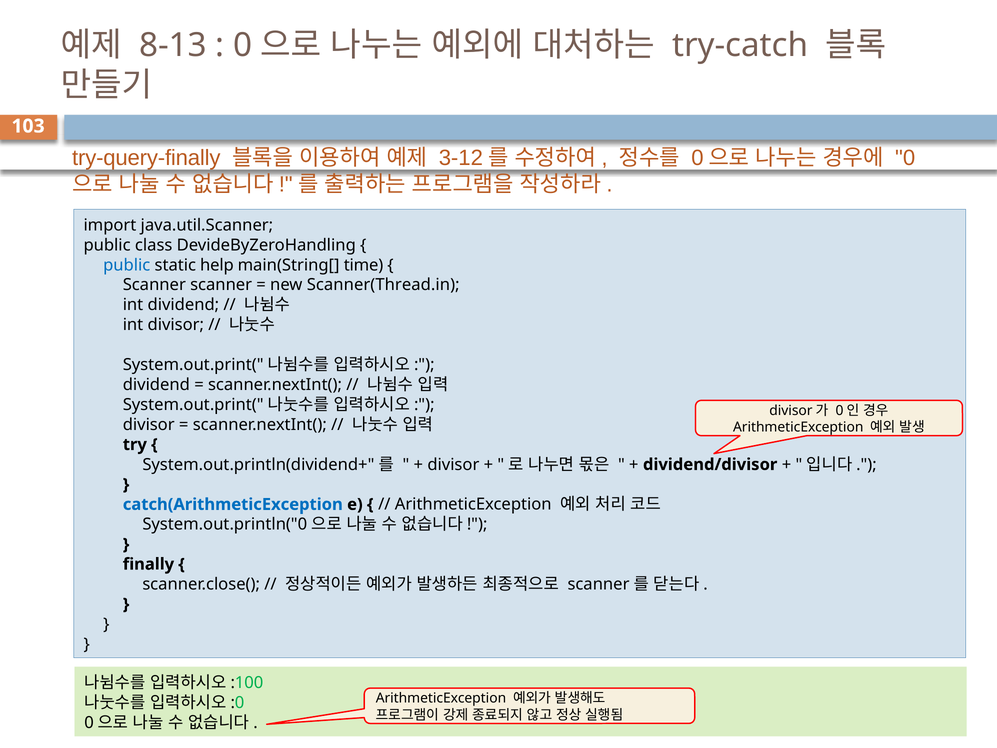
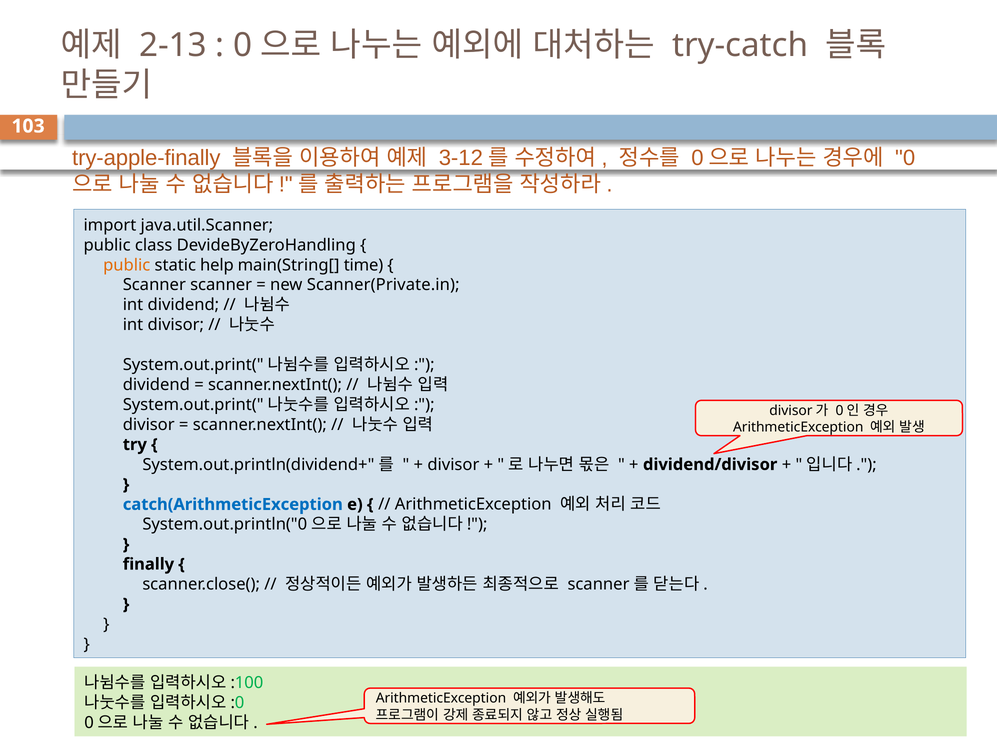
8-13: 8-13 -> 2-13
try-query-finally: try-query-finally -> try-apple-finally
public at (127, 265) colour: blue -> orange
Scanner(Thread.in: Scanner(Thread.in -> Scanner(Private.in
